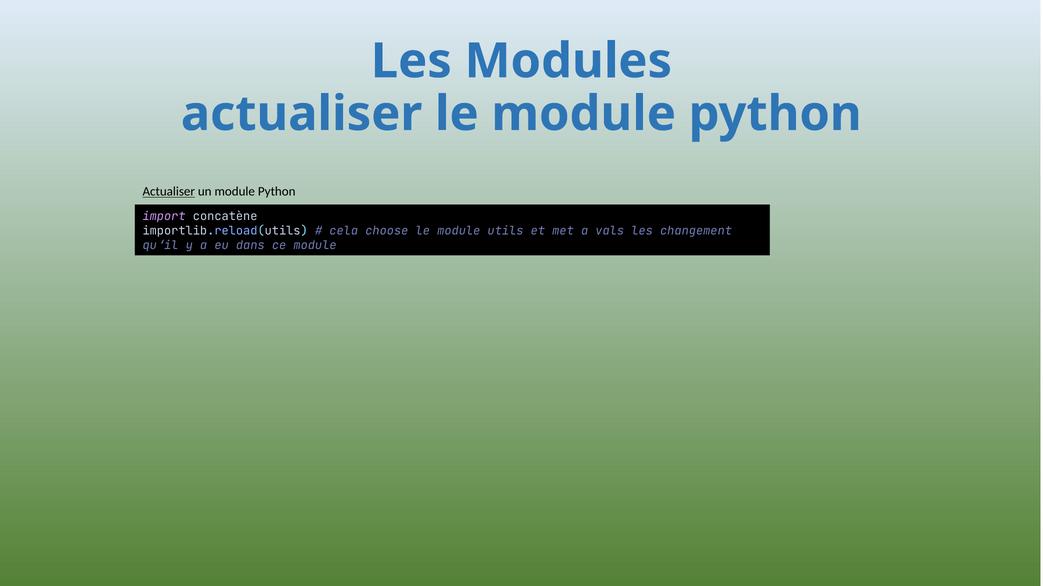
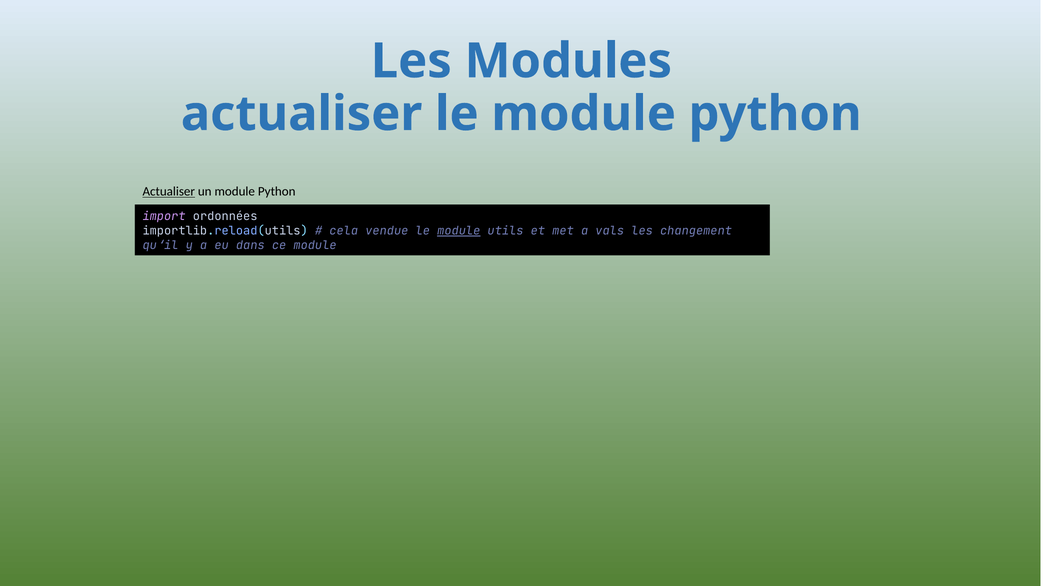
concatène: concatène -> ordonnées
choose: choose -> vendue
module at (459, 231) underline: none -> present
